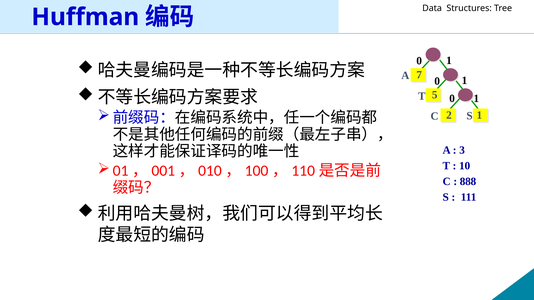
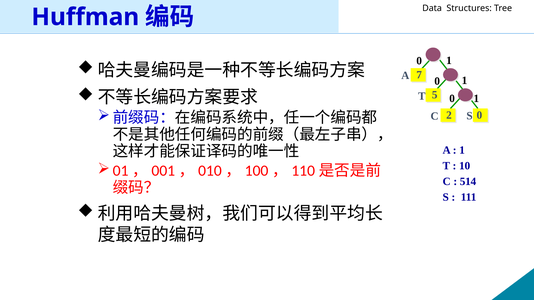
2 1: 1 -> 0
3 at (462, 150): 3 -> 1
888: 888 -> 514
